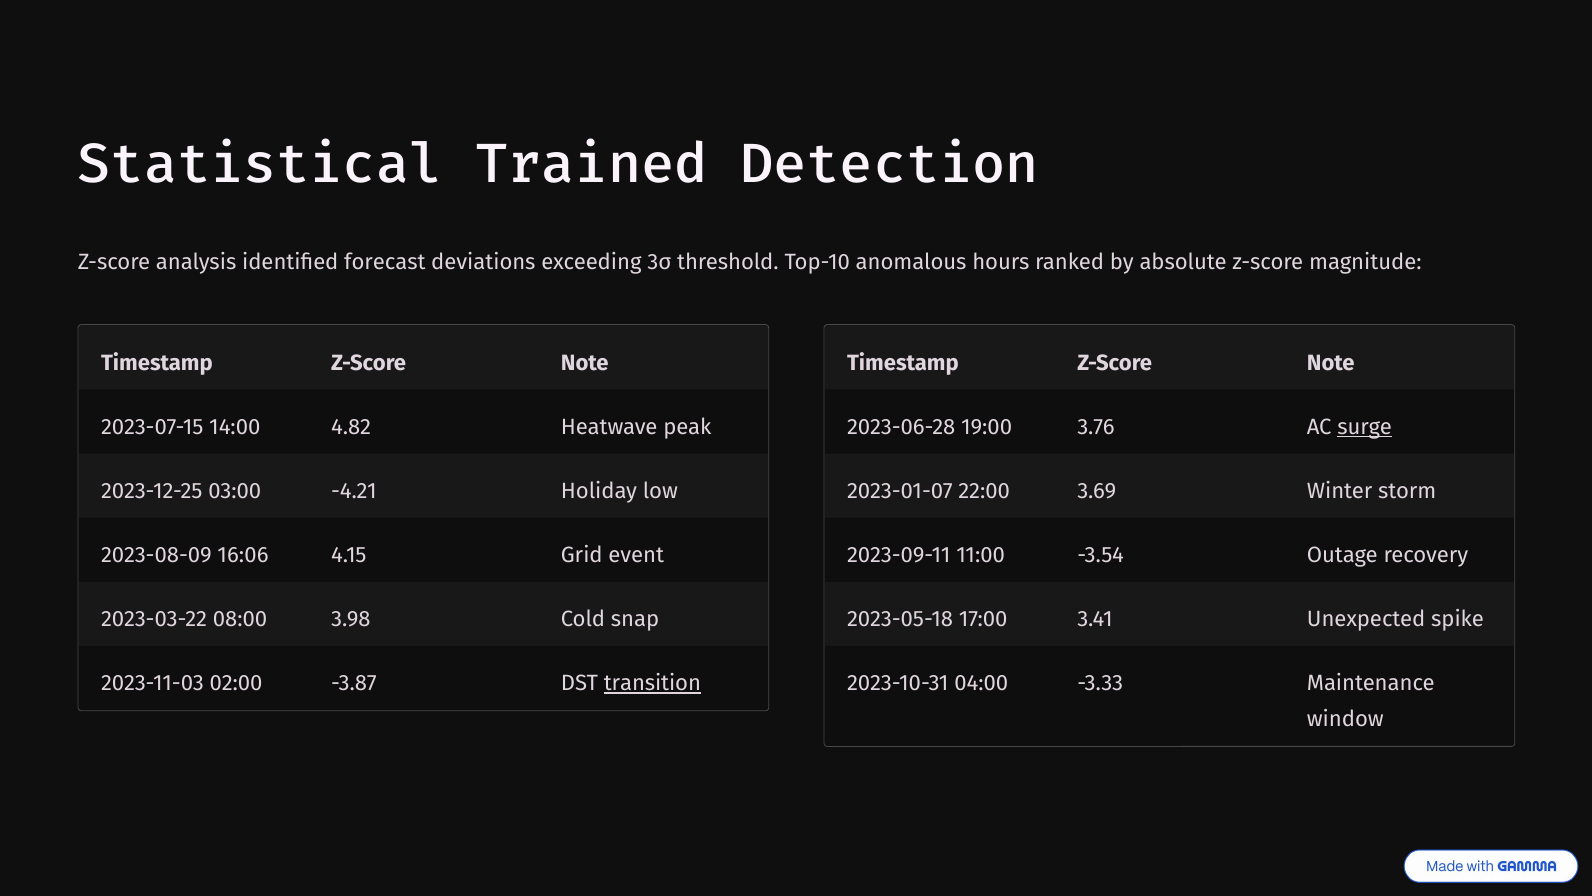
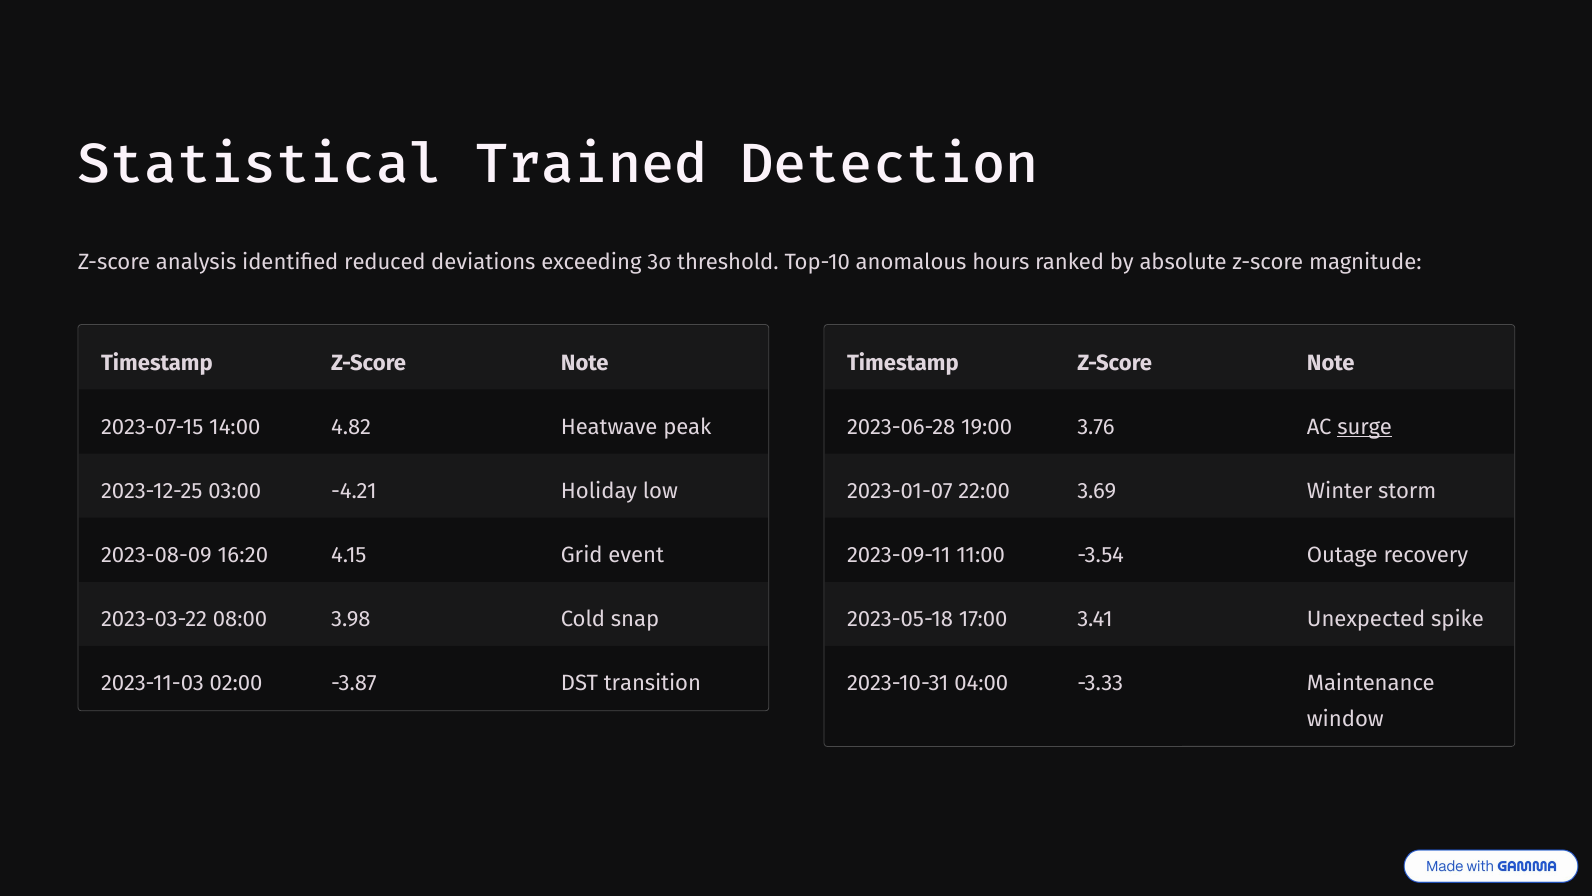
forecast: forecast -> reduced
16:06: 16:06 -> 16:20
transition underline: present -> none
